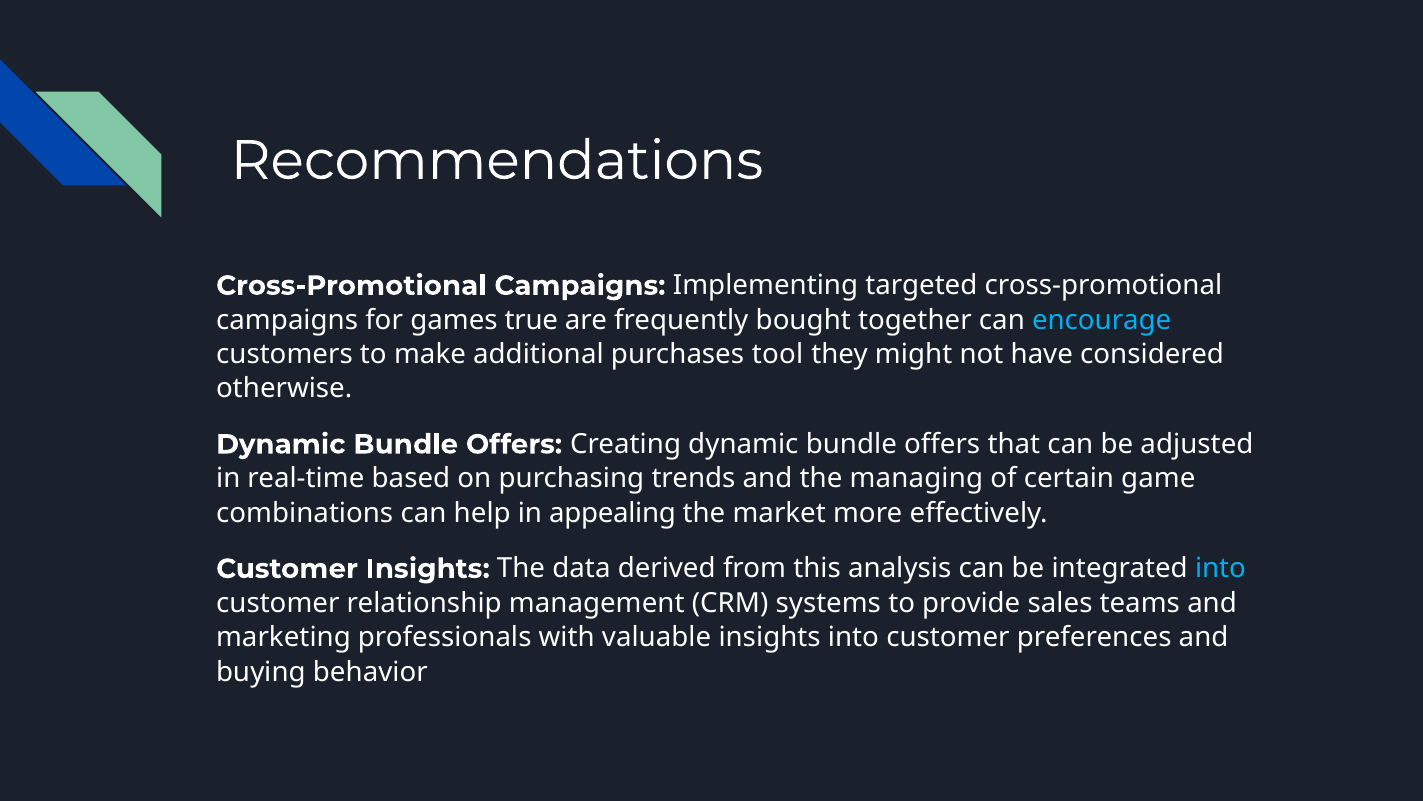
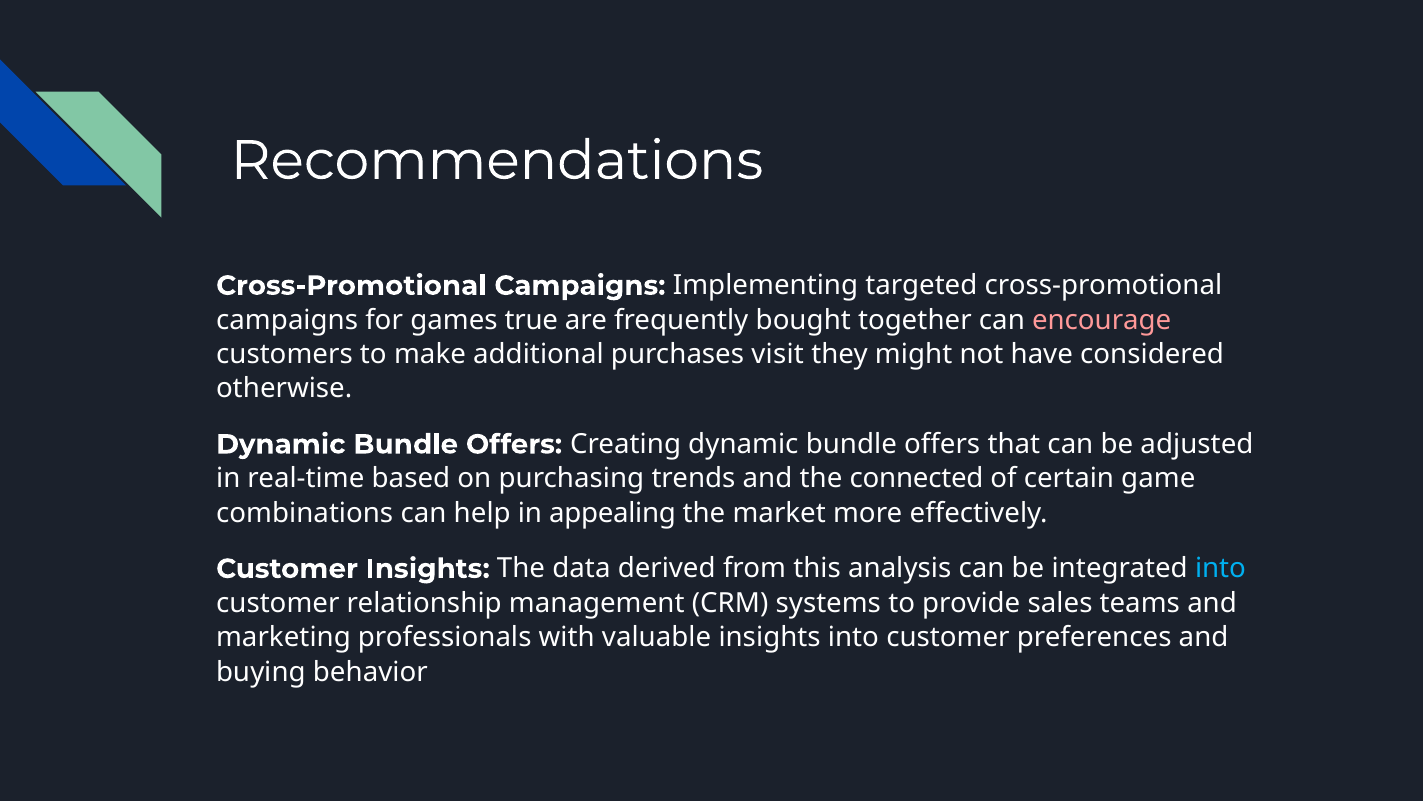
encourage colour: light blue -> pink
tool: tool -> visit
managing: managing -> connected
